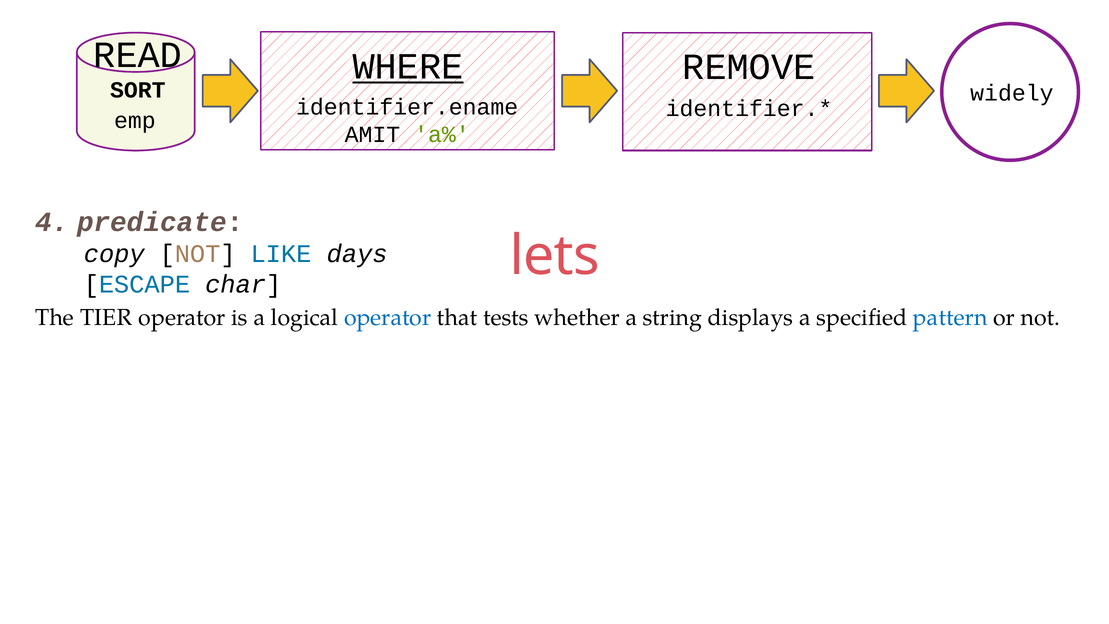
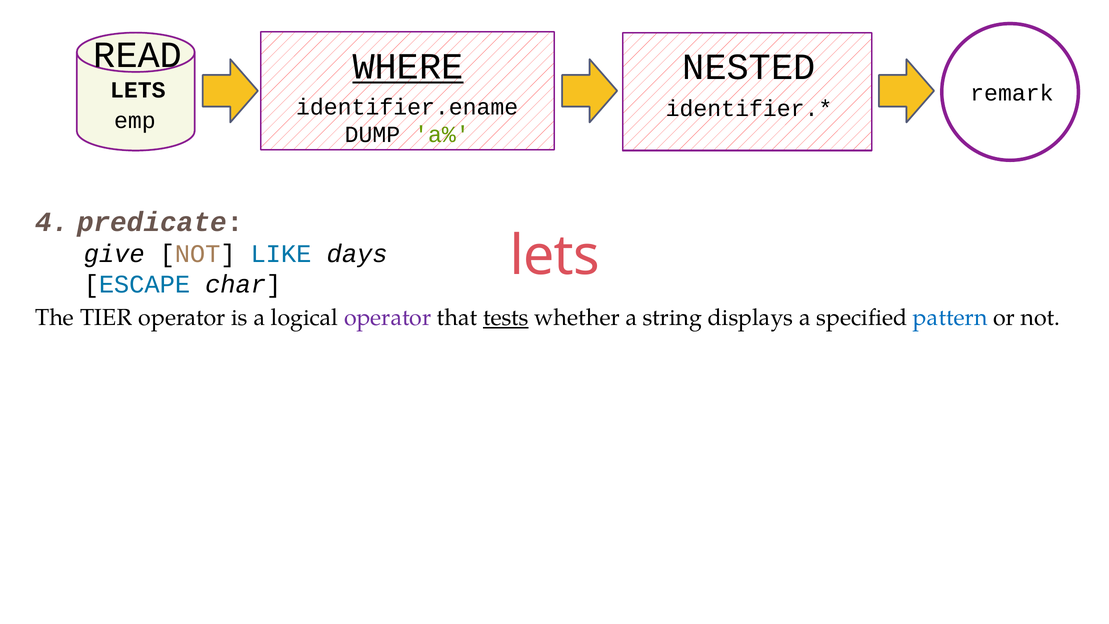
REMOVE: REMOVE -> NESTED
SORT at (138, 90): SORT -> LETS
widely: widely -> remark
AMIT: AMIT -> DUMP
copy: copy -> give
operator at (388, 318) colour: blue -> purple
tests underline: none -> present
